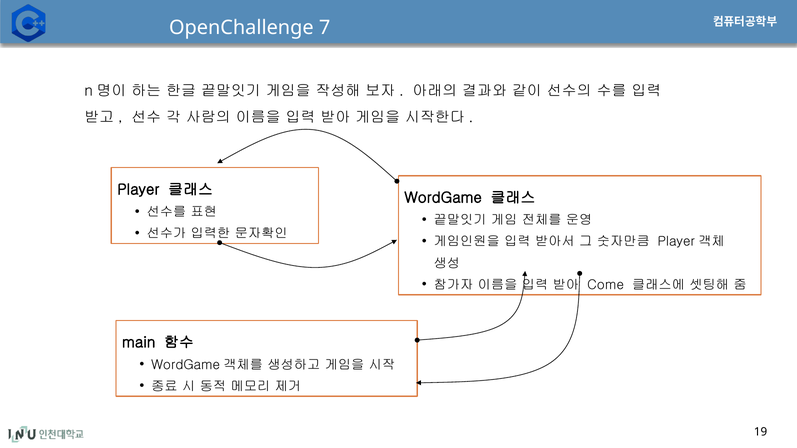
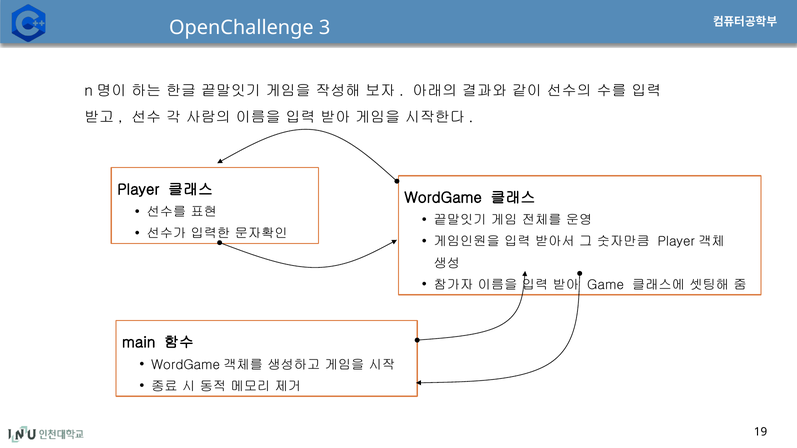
7: 7 -> 3
Come: Come -> Game
